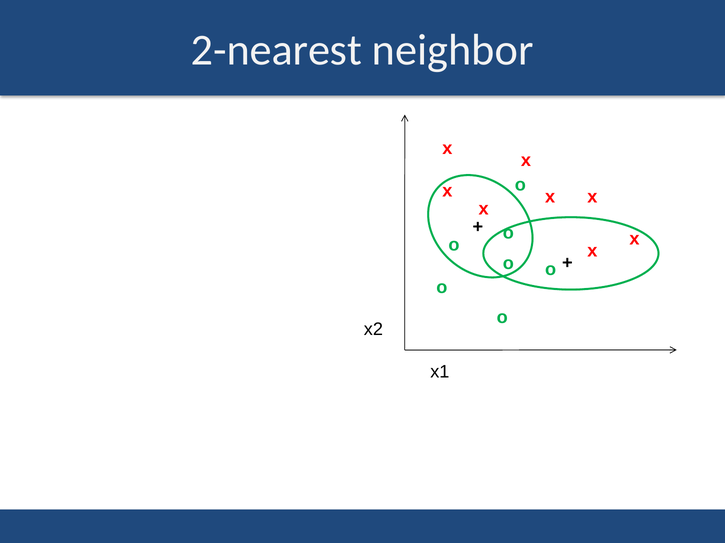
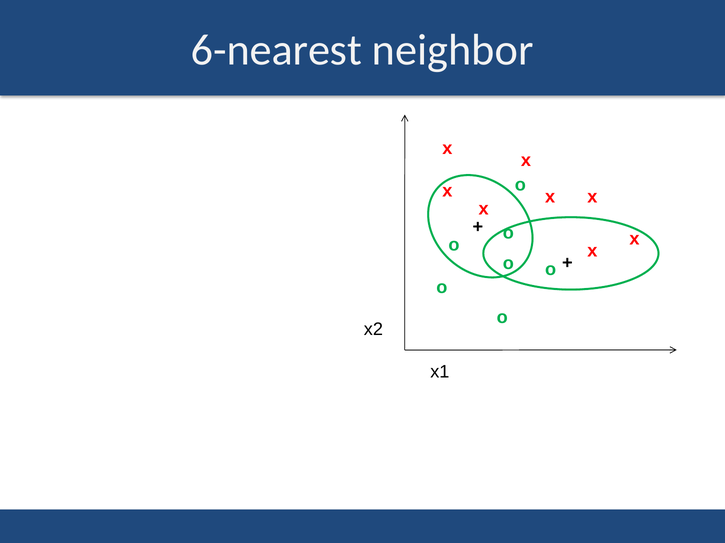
2-nearest: 2-nearest -> 6-nearest
